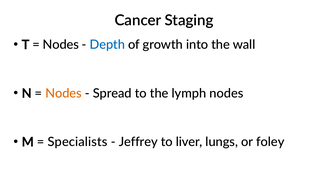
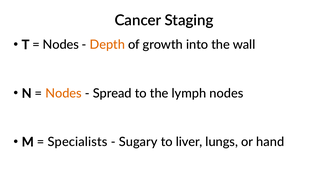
Depth colour: blue -> orange
Jeffrey: Jeffrey -> Sugary
foley: foley -> hand
